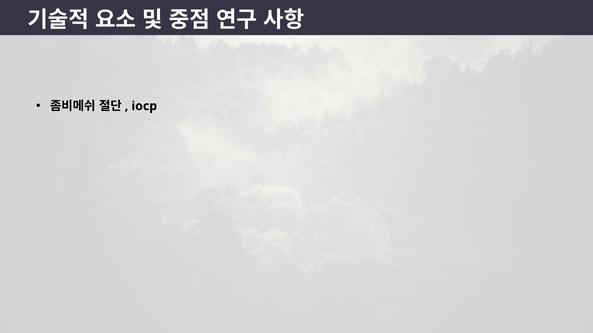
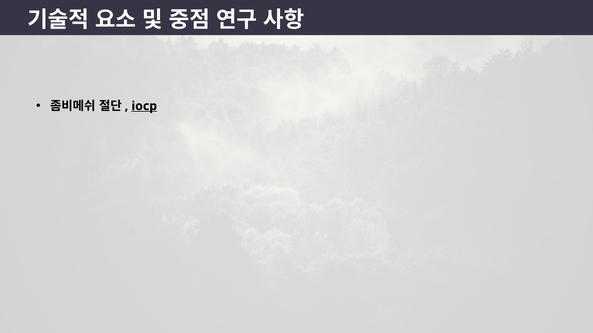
iocp underline: none -> present
